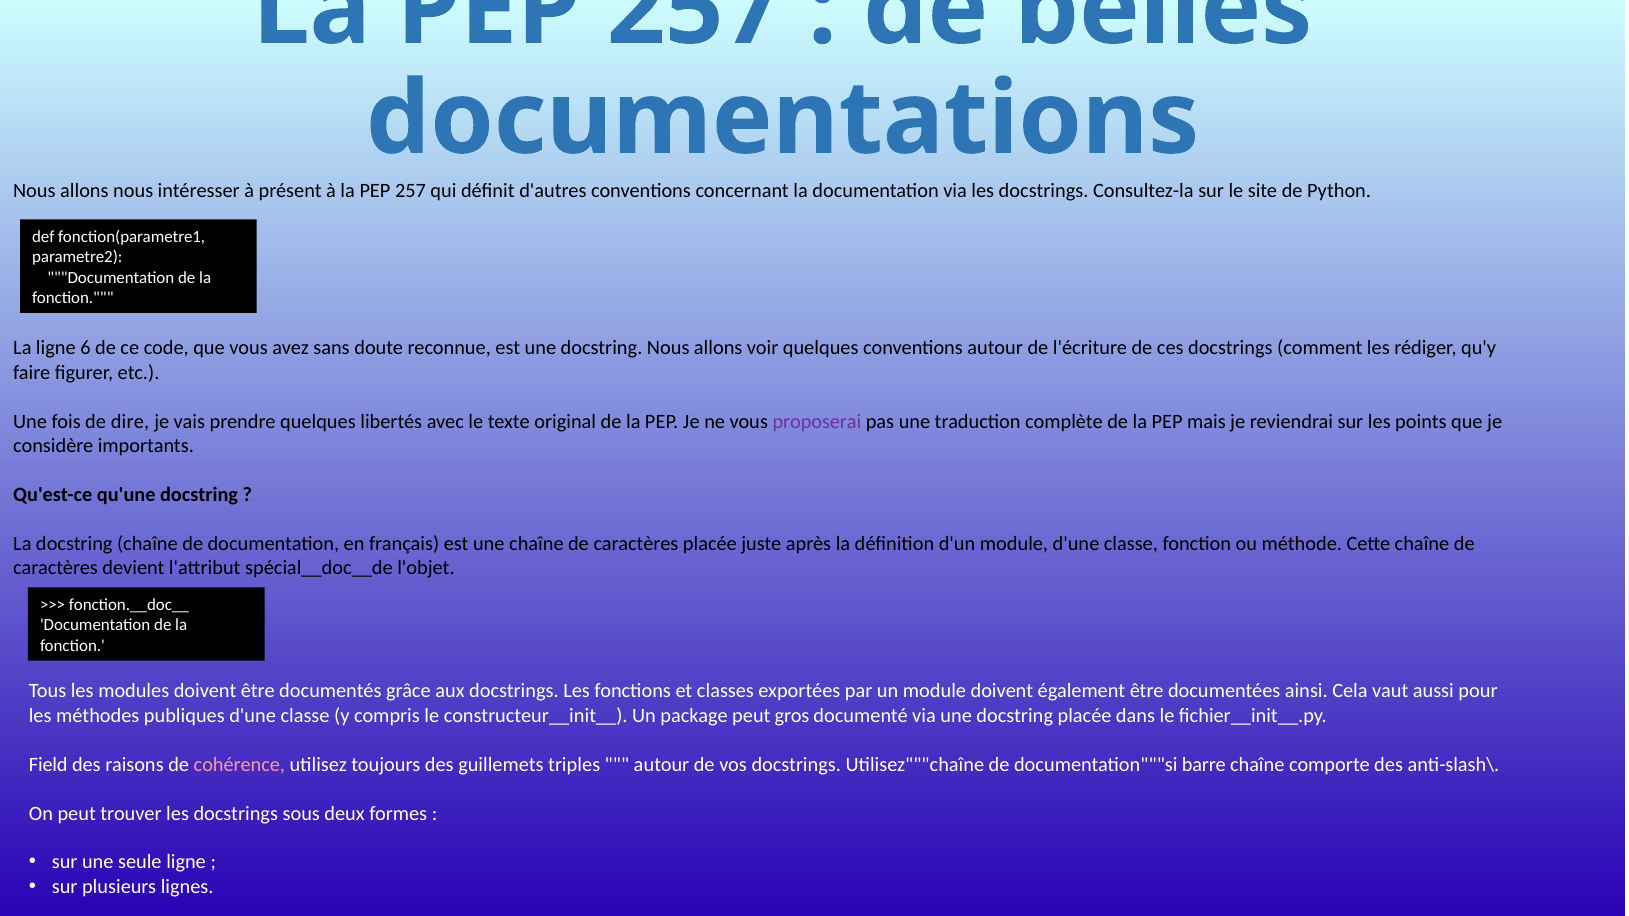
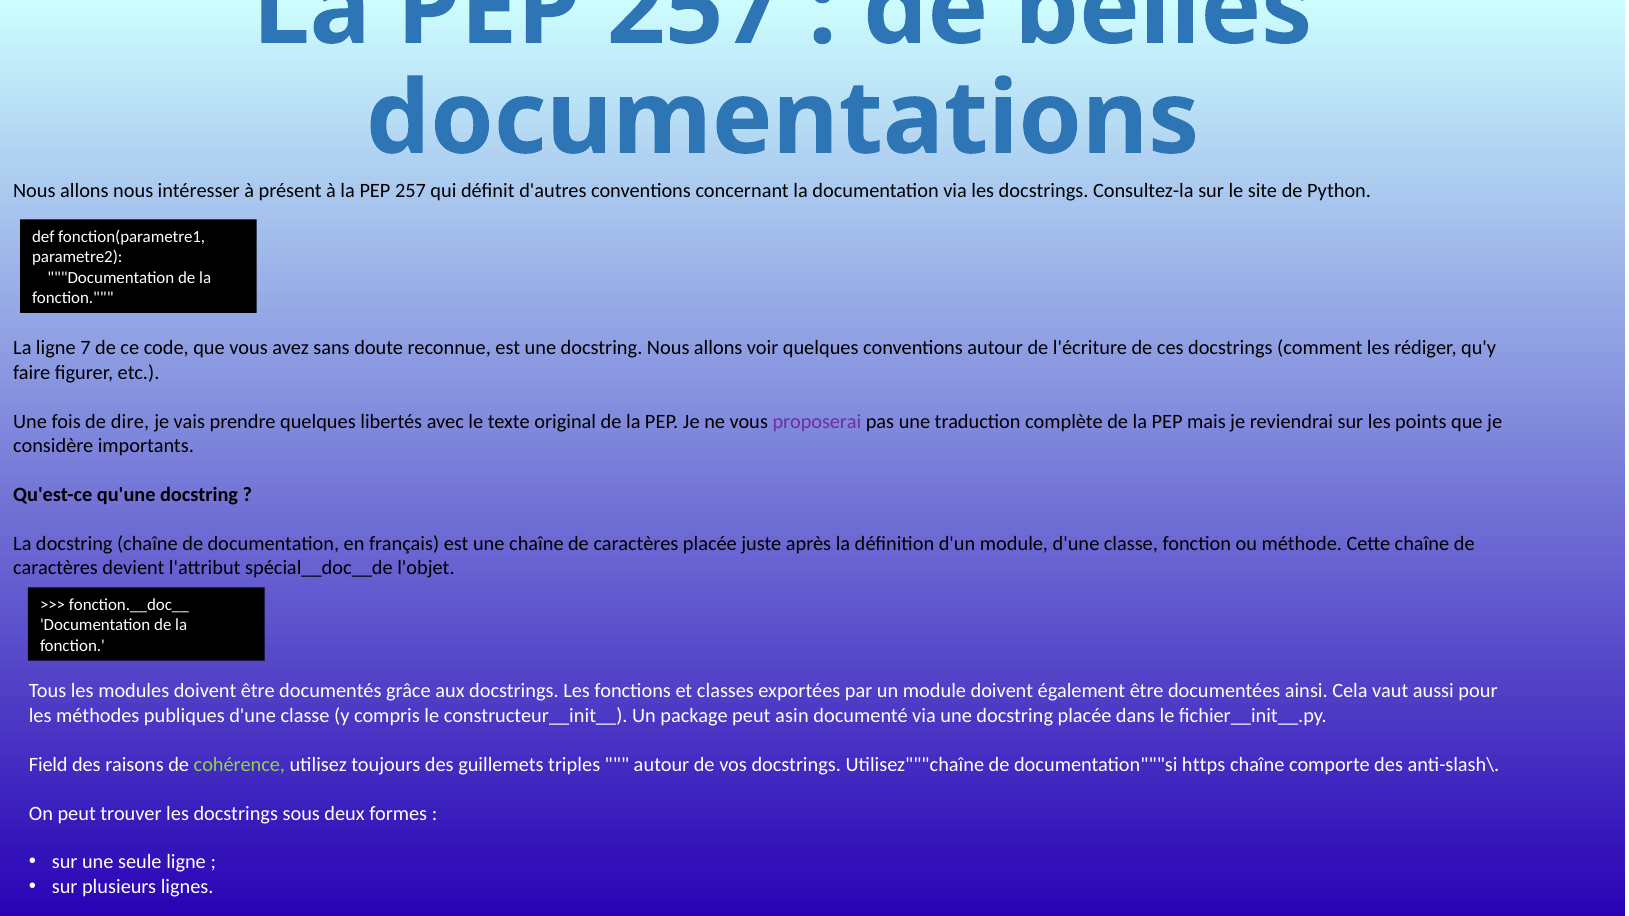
6: 6 -> 7
gros: gros -> asin
cohérence colour: pink -> light green
barre: barre -> https
